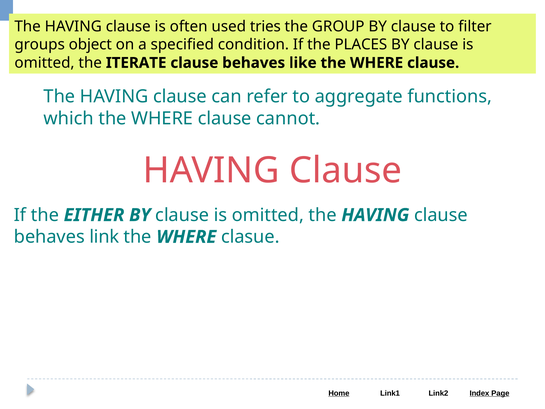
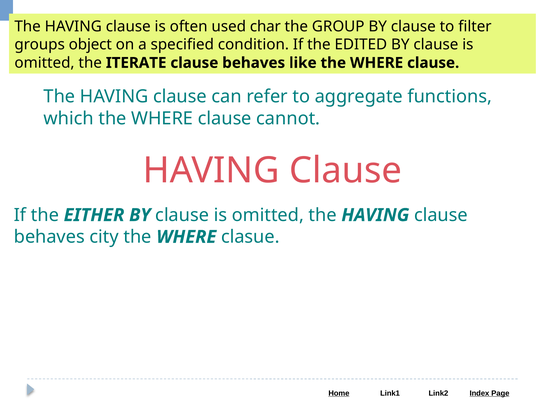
tries: tries -> char
PLACES: PLACES -> EDITED
link: link -> city
